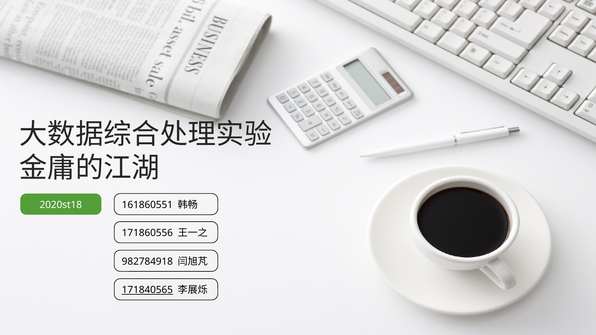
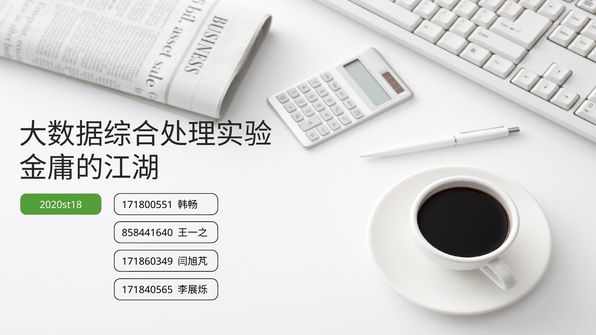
161860551: 161860551 -> 171800551
171860556: 171860556 -> 858441640
982784918: 982784918 -> 171860349
171840565 underline: present -> none
